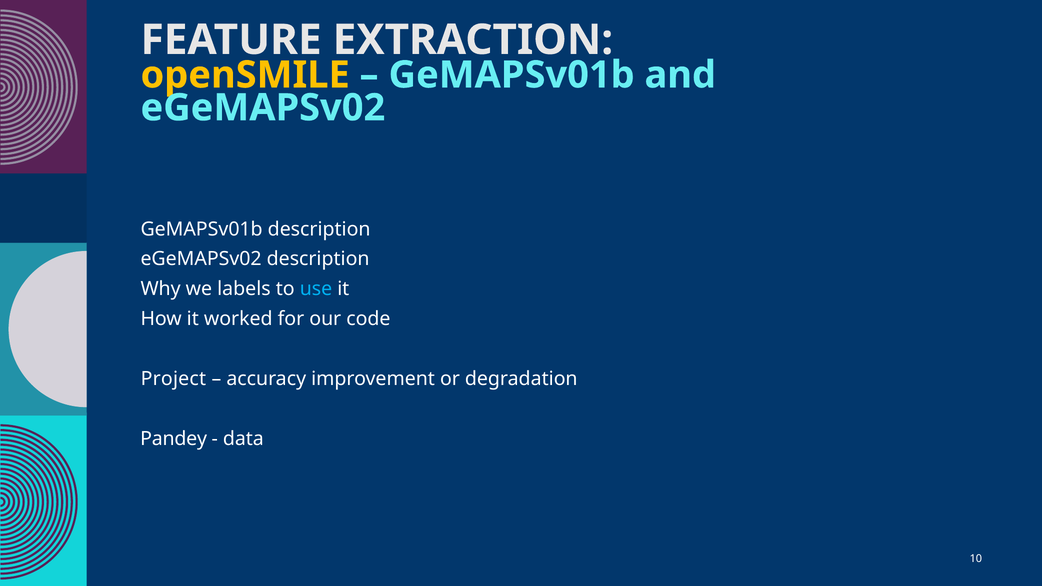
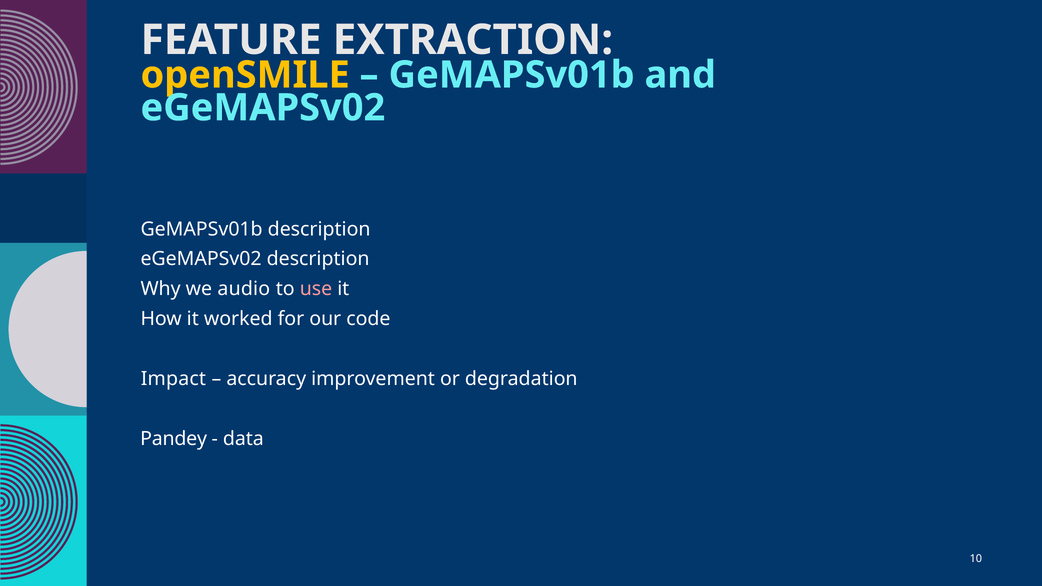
labels: labels -> audio
use colour: light blue -> pink
Project: Project -> Impact
